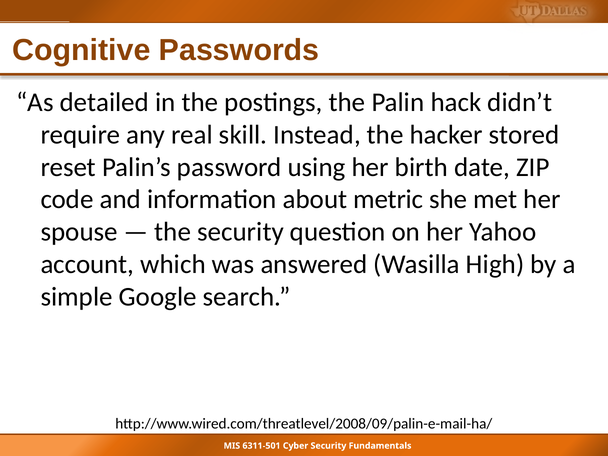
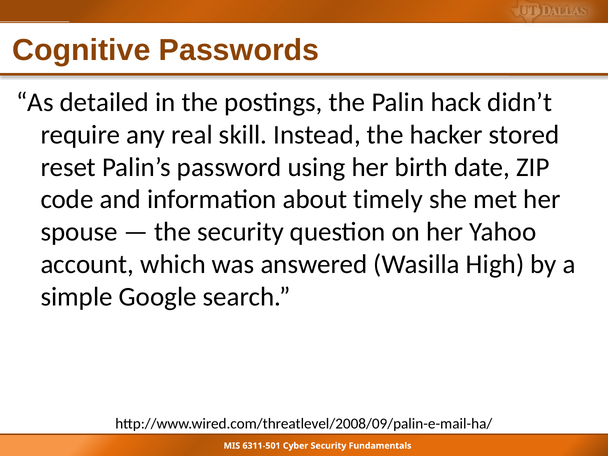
metric: metric -> timely
